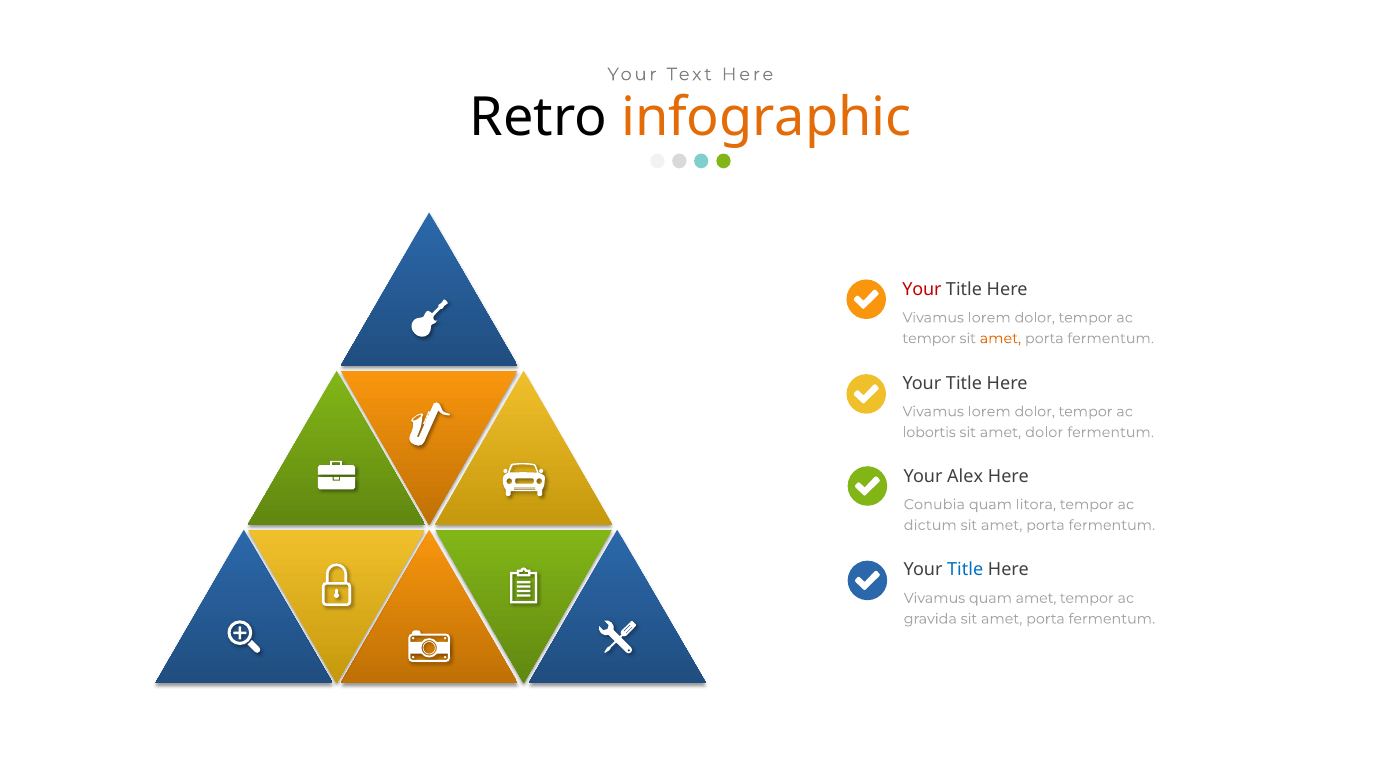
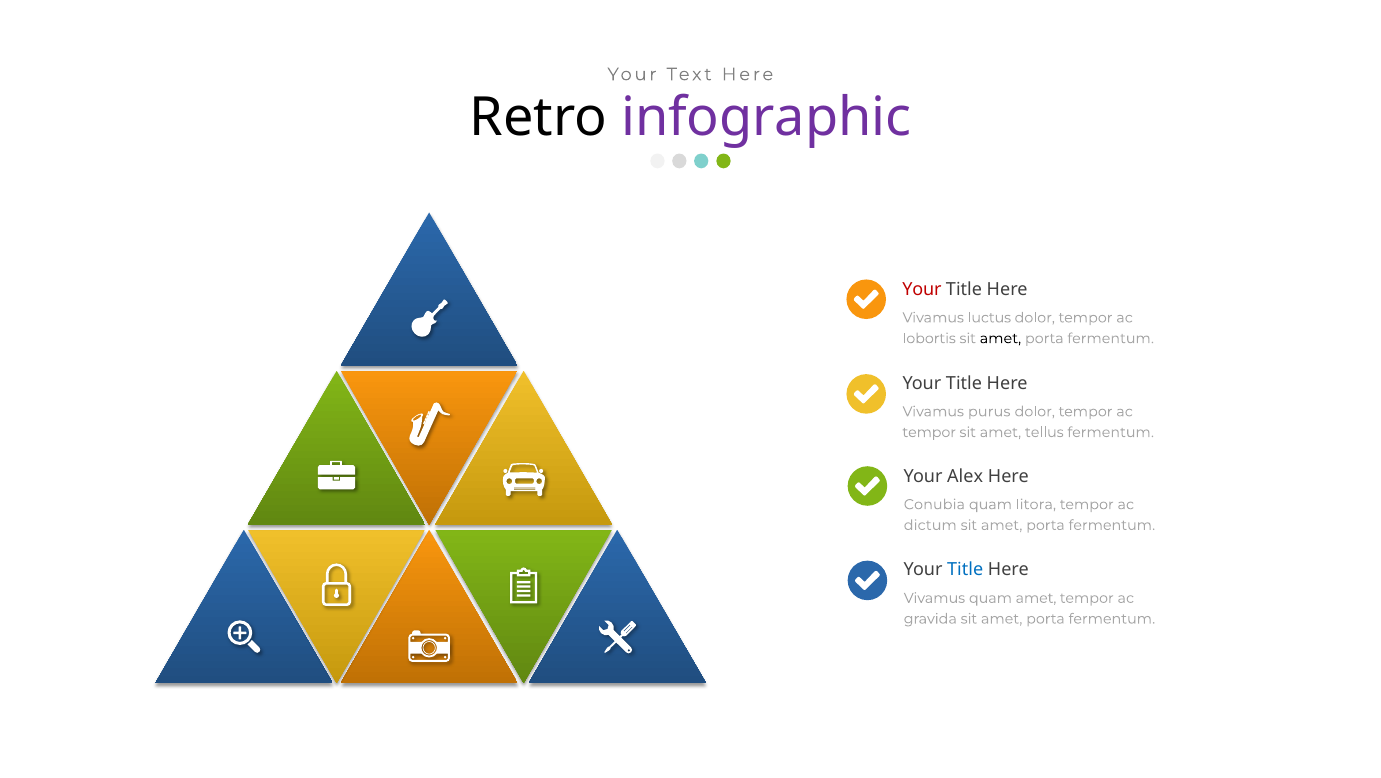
infographic colour: orange -> purple
lorem at (989, 318): lorem -> luctus
tempor at (929, 338): tempor -> lobortis
amet at (1000, 338) colour: orange -> black
lorem at (989, 412): lorem -> purus
lobortis at (929, 432): lobortis -> tempor
amet dolor: dolor -> tellus
